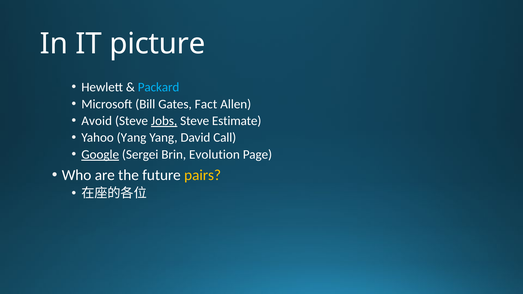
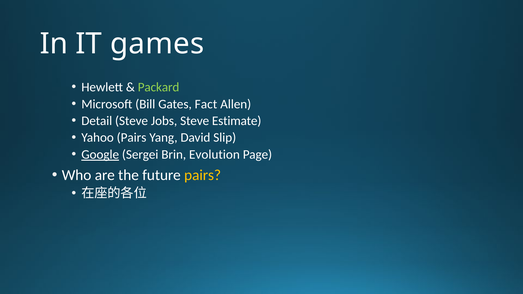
picture: picture -> games
Packard colour: light blue -> light green
Avoid: Avoid -> Detail
Jobs underline: present -> none
Yahoo Yang: Yang -> Pairs
Call: Call -> Slip
